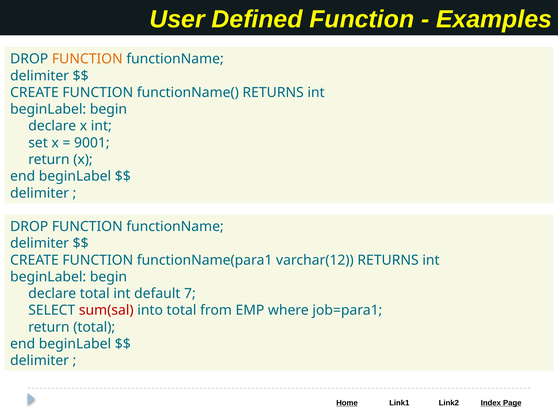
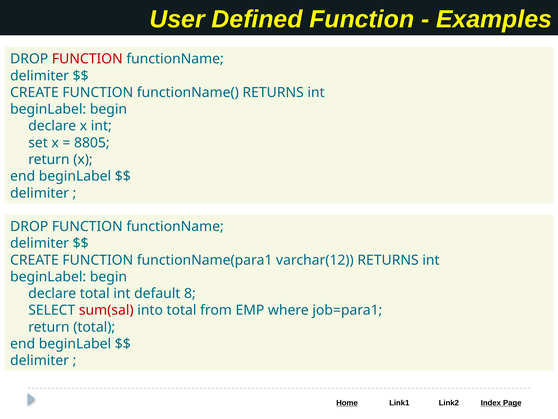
FUNCTION at (87, 59) colour: orange -> red
9001: 9001 -> 8805
7: 7 -> 8
